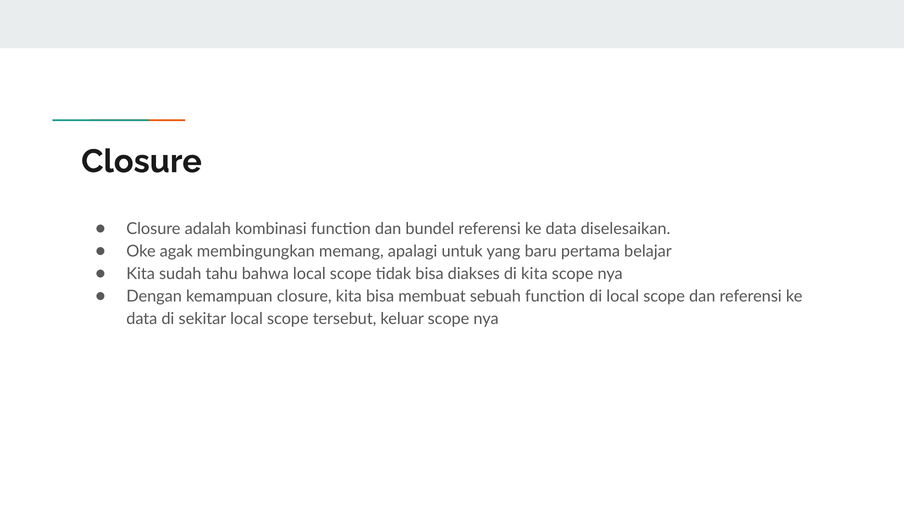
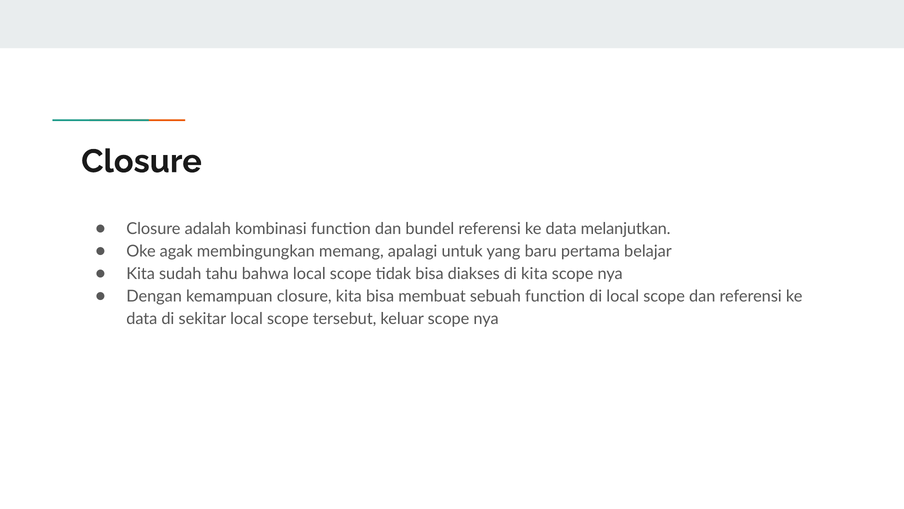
diselesaikan: diselesaikan -> melanjutkan
